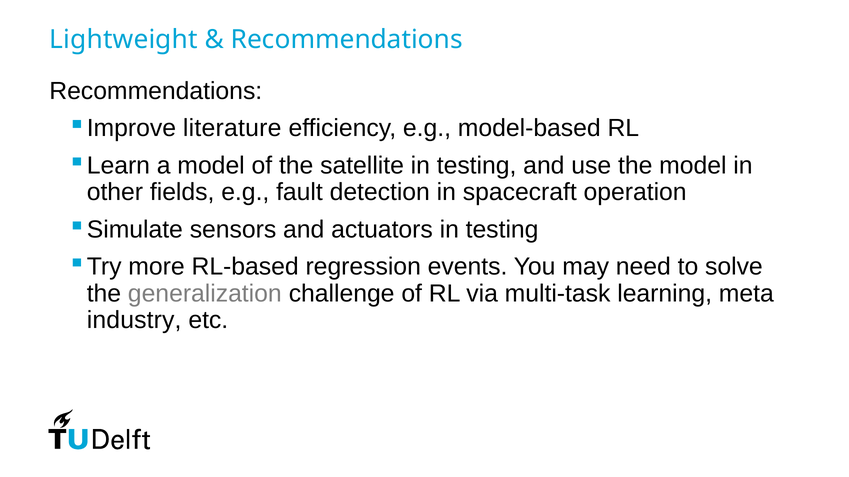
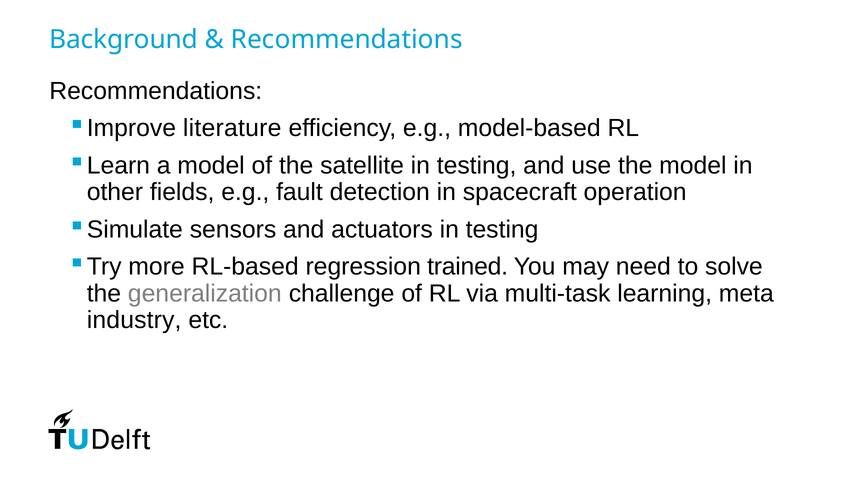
Lightweight: Lightweight -> Background
events: events -> trained
